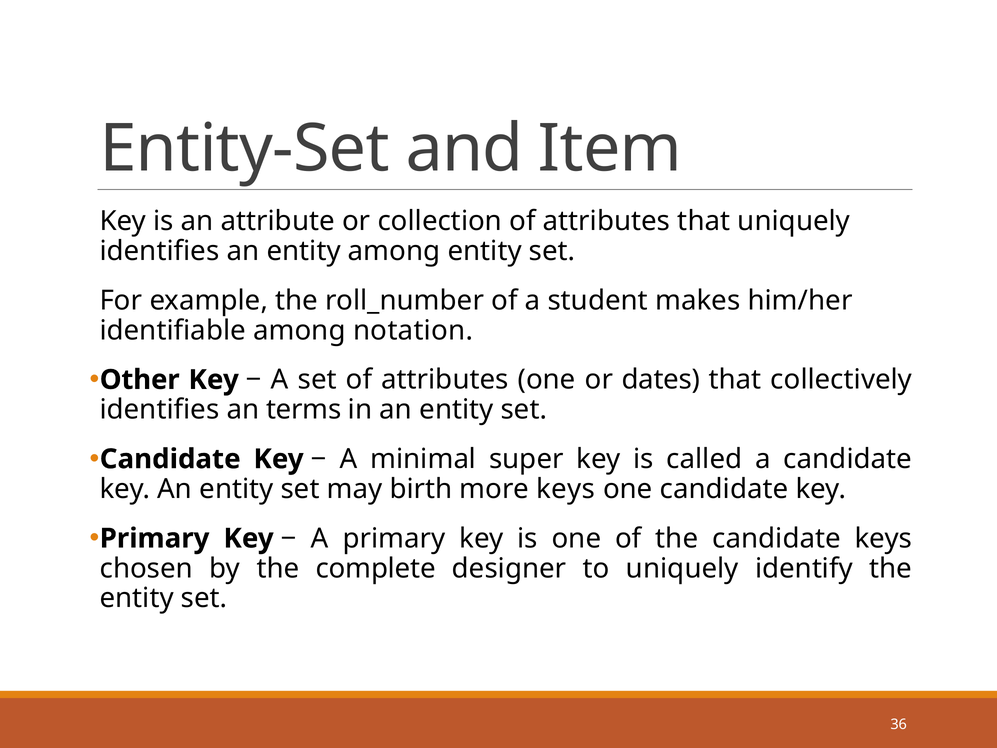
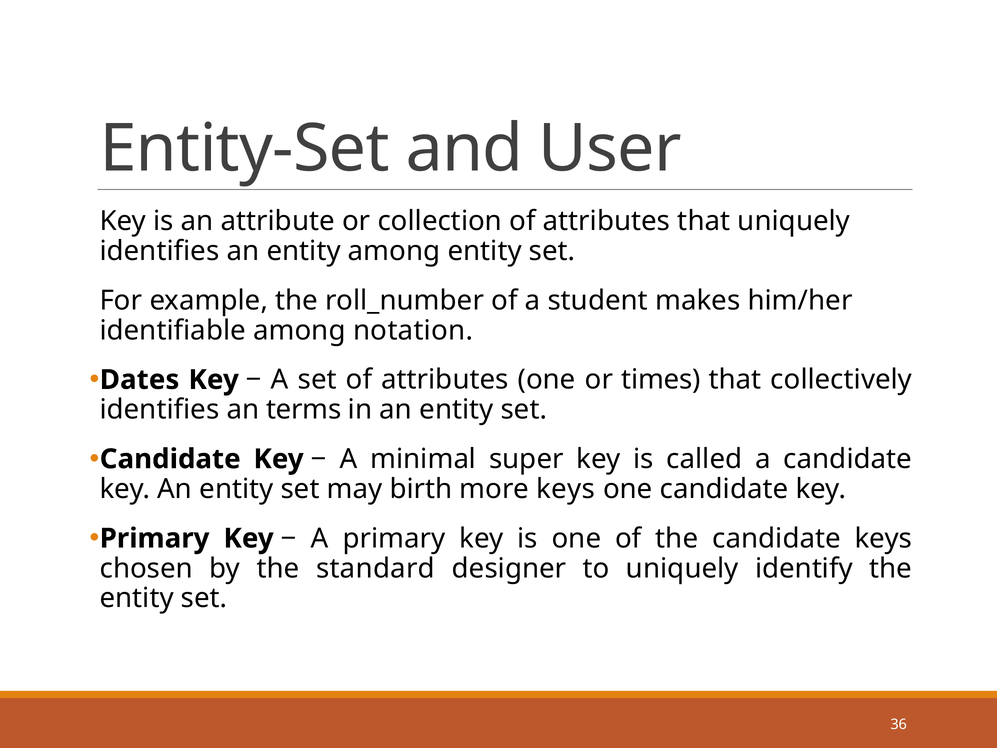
Item: Item -> User
Other: Other -> Dates
dates: dates -> times
complete: complete -> standard
